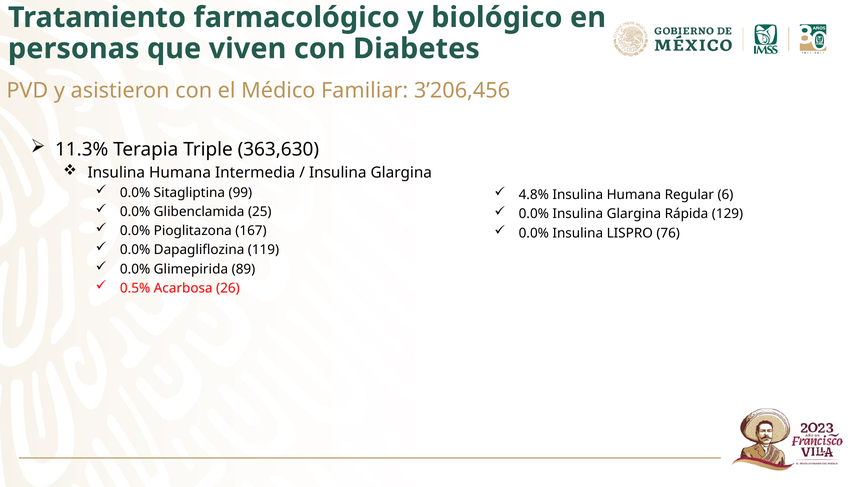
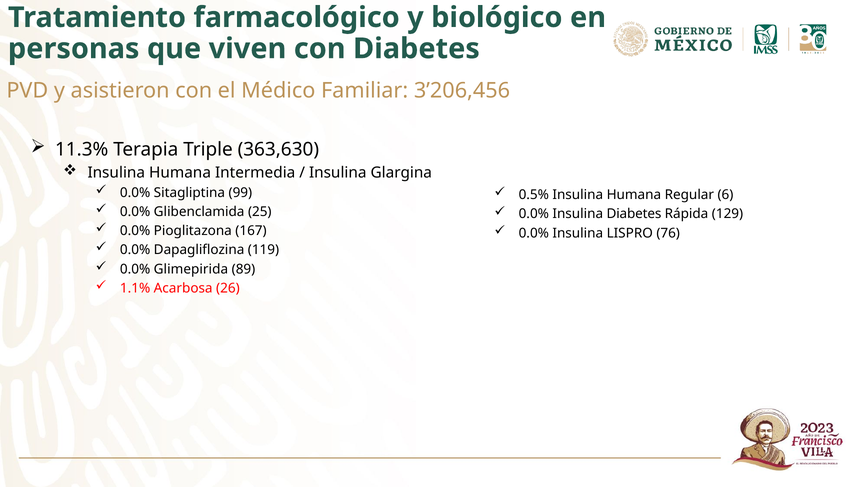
4.8%: 4.8% -> 0.5%
0.0% Insulina Glargina: Glargina -> Diabetes
0.5%: 0.5% -> 1.1%
